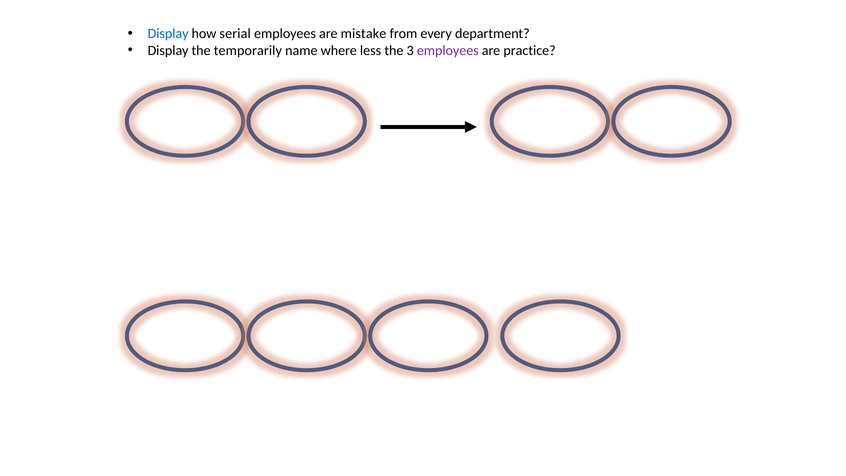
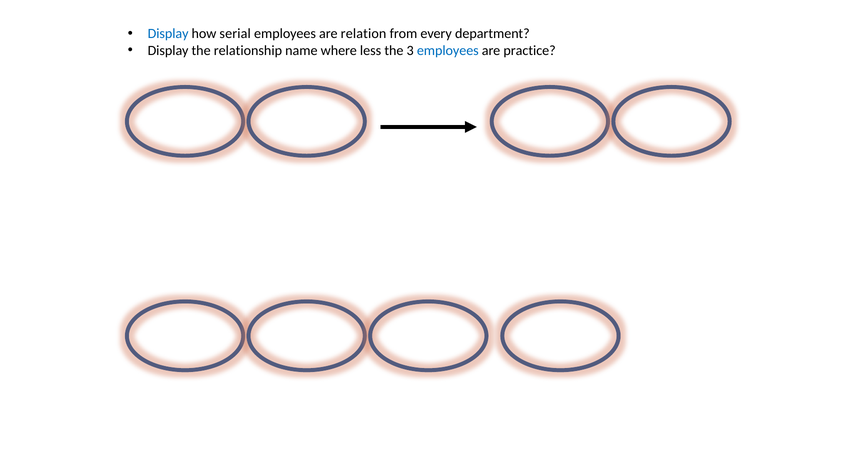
mistake: mistake -> relation
temporarily: temporarily -> relationship
employees at (448, 51) colour: purple -> blue
